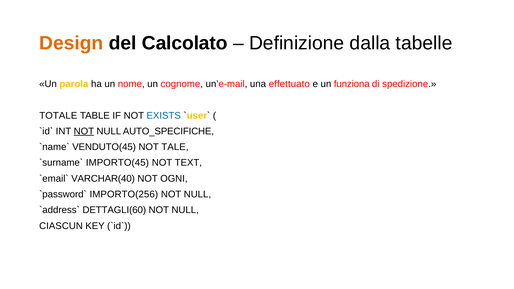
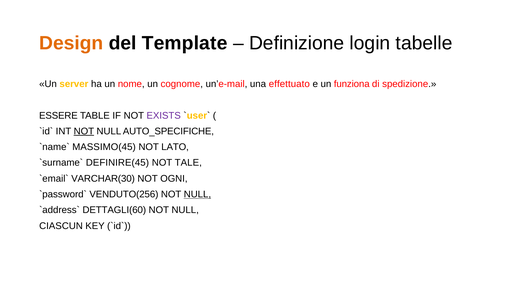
Calcolato: Calcolato -> Template
dalla: dalla -> login
parola: parola -> server
TOTALE: TOTALE -> ESSERE
EXISTS colour: blue -> purple
VENDUTO(45: VENDUTO(45 -> MASSIMO(45
TALE: TALE -> LATO
IMPORTO(45: IMPORTO(45 -> DEFINIRE(45
TEXT: TEXT -> TALE
VARCHAR(40: VARCHAR(40 -> VARCHAR(30
IMPORTO(256: IMPORTO(256 -> VENDUTO(256
NULL at (197, 194) underline: none -> present
